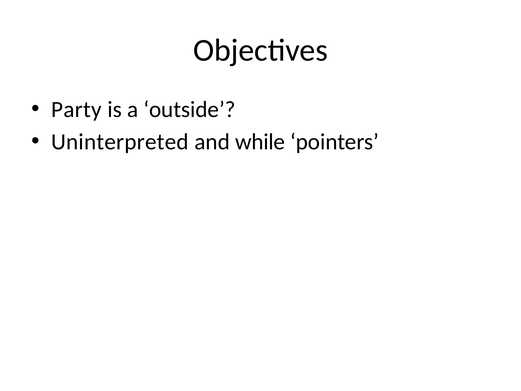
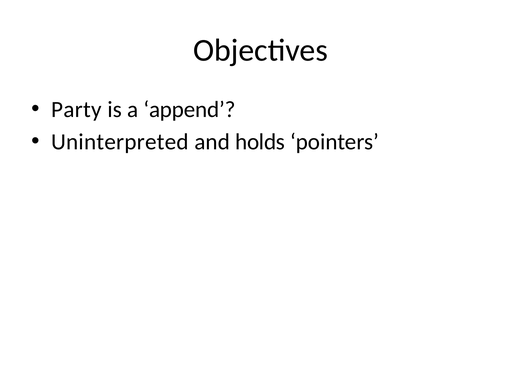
outside: outside -> append
while: while -> holds
